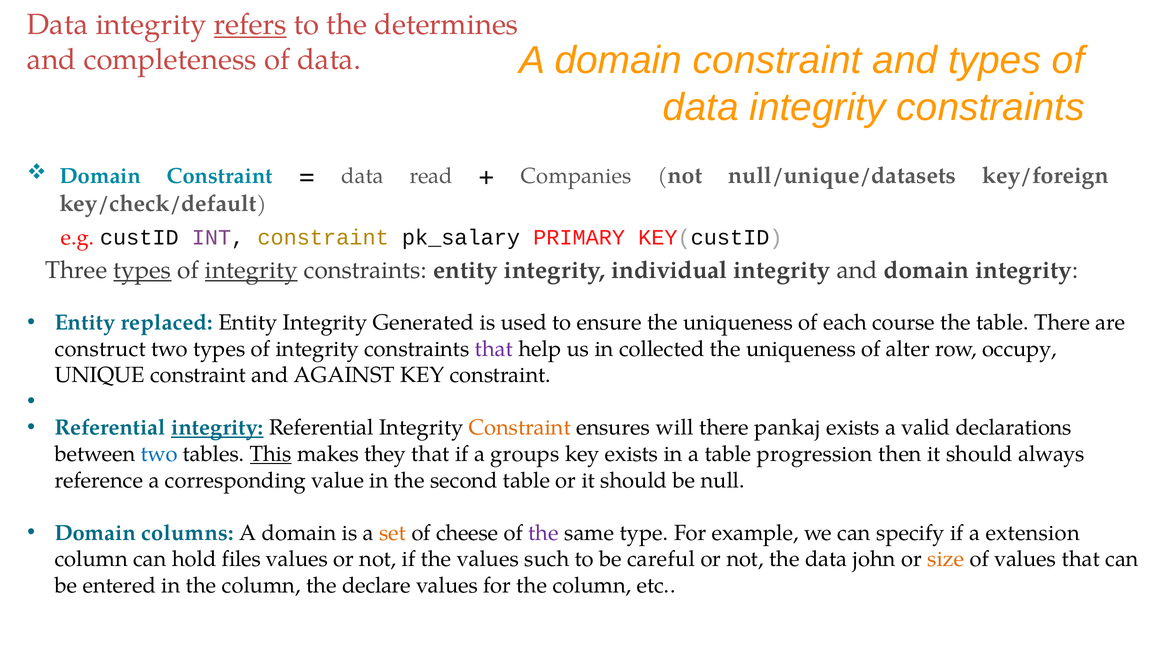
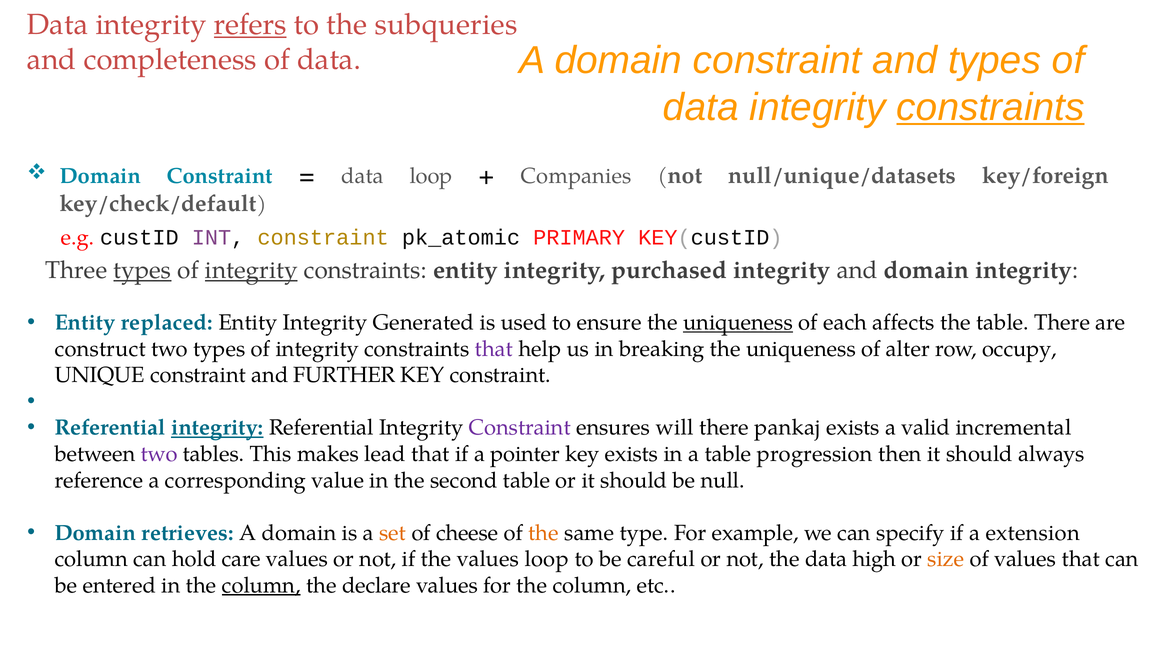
determines: determines -> subqueries
constraints at (990, 107) underline: none -> present
data read: read -> loop
pk_salary: pk_salary -> pk_atomic
individual: individual -> purchased
uniqueness at (738, 322) underline: none -> present
course: course -> affects
collected: collected -> breaking
AGAINST: AGAINST -> FURTHER
Constraint at (520, 427) colour: orange -> purple
declarations: declarations -> incremental
two at (159, 454) colour: blue -> purple
This underline: present -> none
they: they -> lead
groups: groups -> pointer
columns: columns -> retrieves
the at (544, 532) colour: purple -> orange
files: files -> care
values such: such -> loop
john: john -> high
column at (261, 585) underline: none -> present
